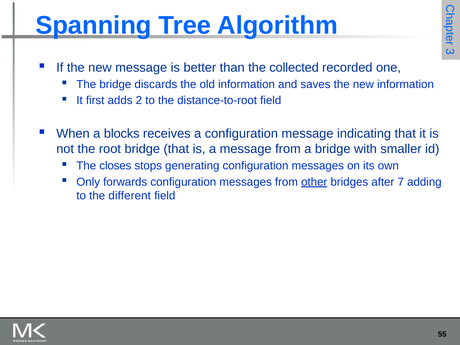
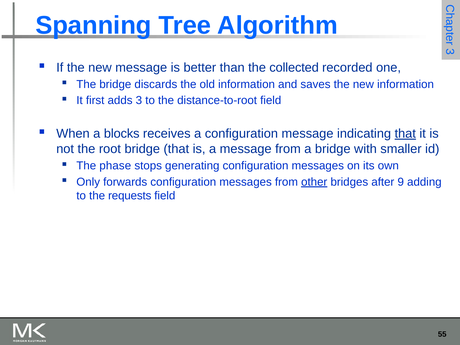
adds 2: 2 -> 3
that at (405, 134) underline: none -> present
closes: closes -> phase
7: 7 -> 9
different: different -> requests
